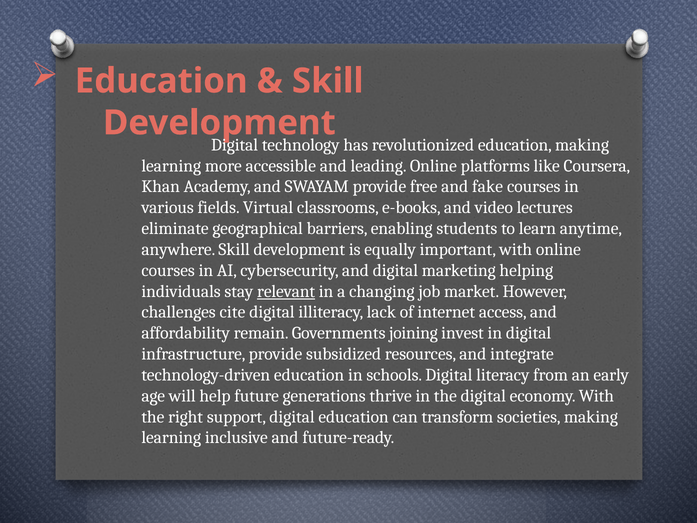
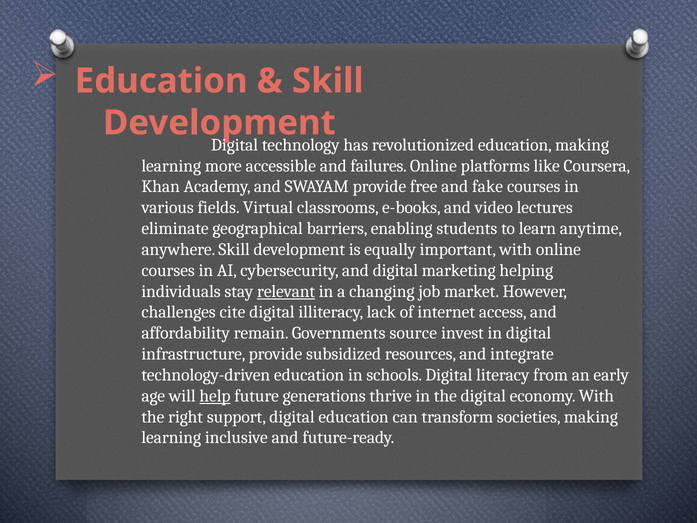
leading: leading -> failures
joining: joining -> source
help underline: none -> present
